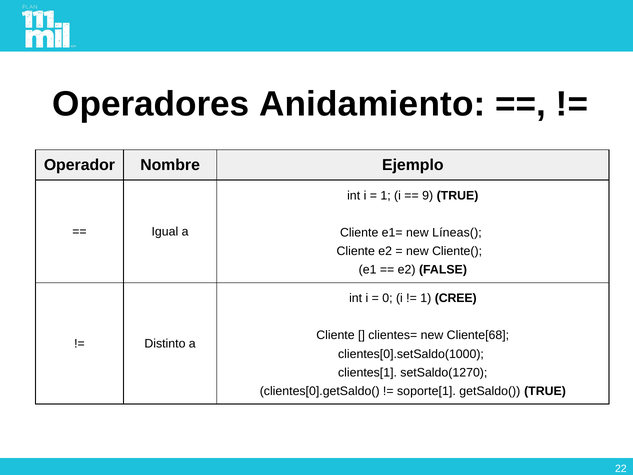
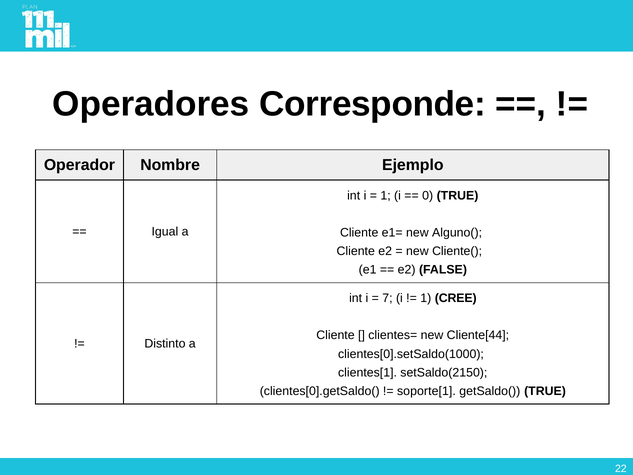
Anidamiento: Anidamiento -> Corresponde
9: 9 -> 0
Líneas(: Líneas( -> Alguno(
0: 0 -> 7
Cliente[68: Cliente[68 -> Cliente[44
setSaldo(1270: setSaldo(1270 -> setSaldo(2150
